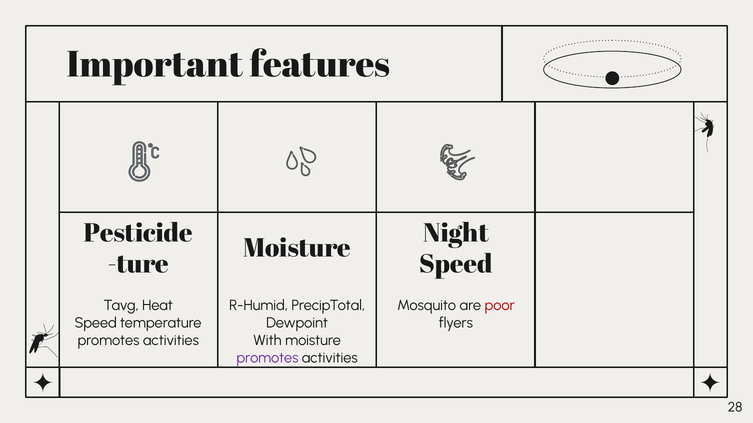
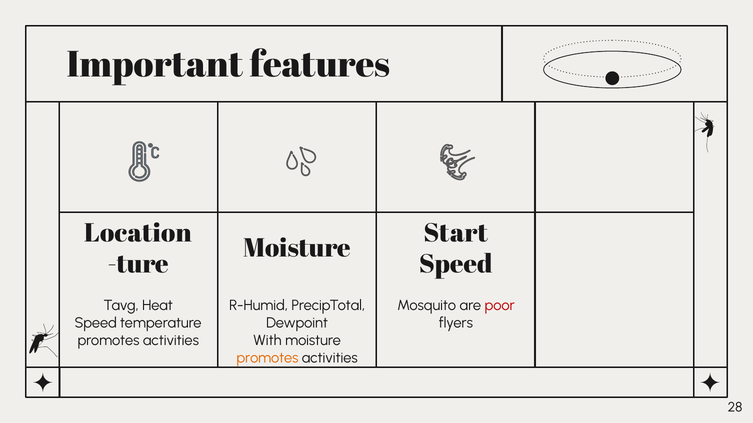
Pesticide: Pesticide -> Location
Night: Night -> Start
promotes at (267, 359) colour: purple -> orange
